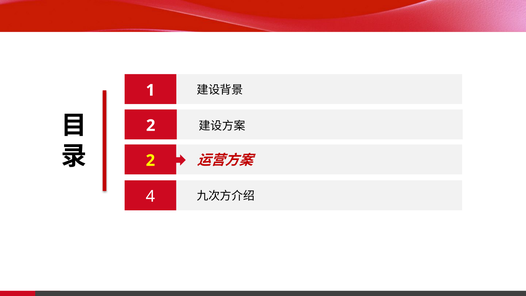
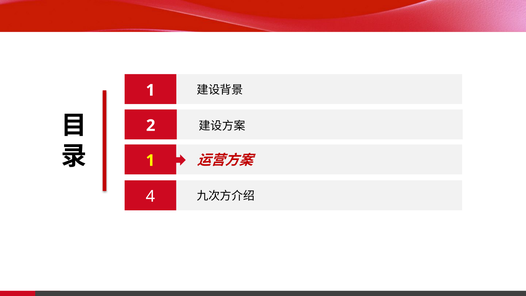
2 at (150, 161): 2 -> 1
